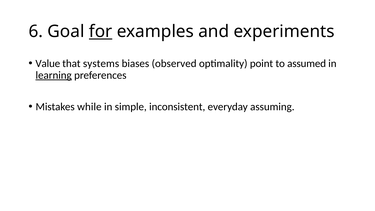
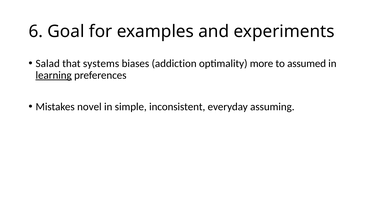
for underline: present -> none
Value: Value -> Salad
observed: observed -> addiction
point: point -> more
while: while -> novel
